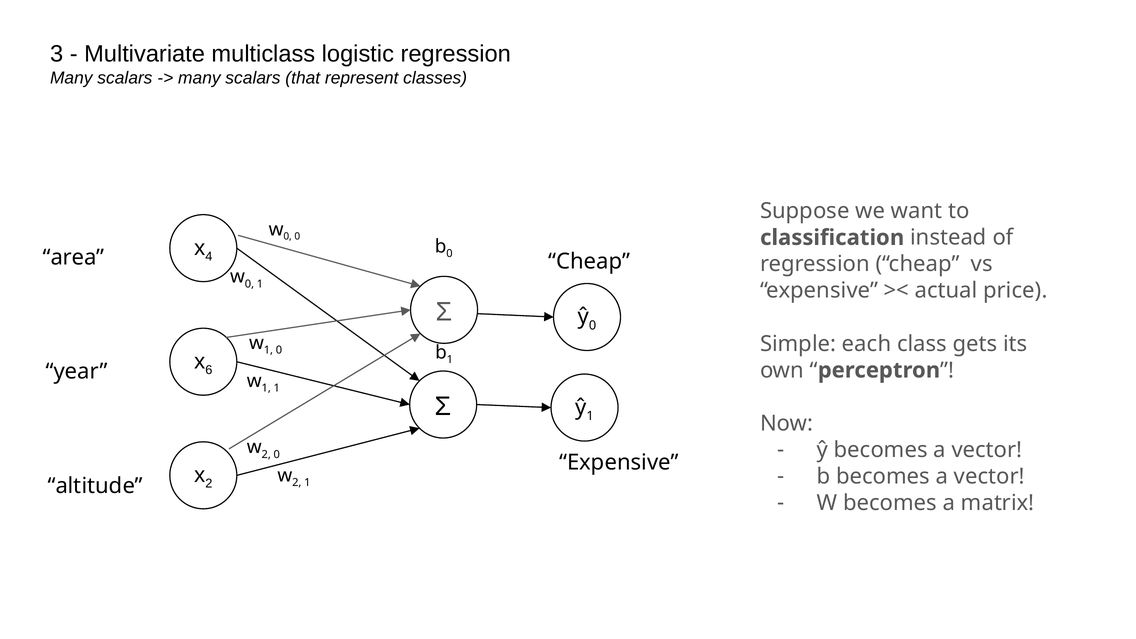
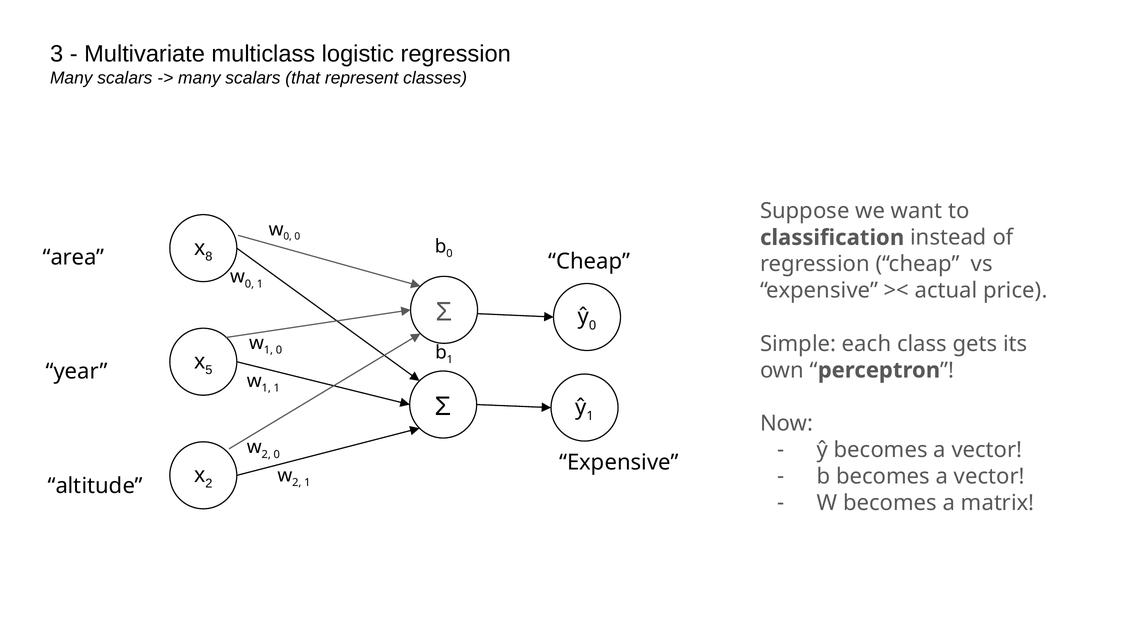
4: 4 -> 8
6: 6 -> 5
